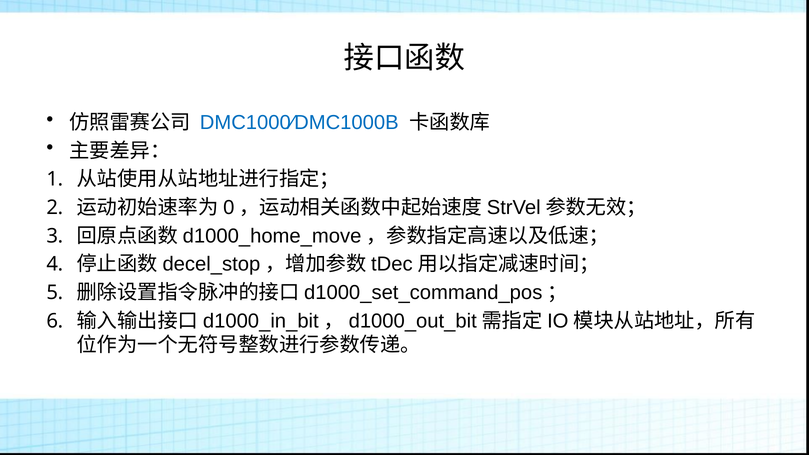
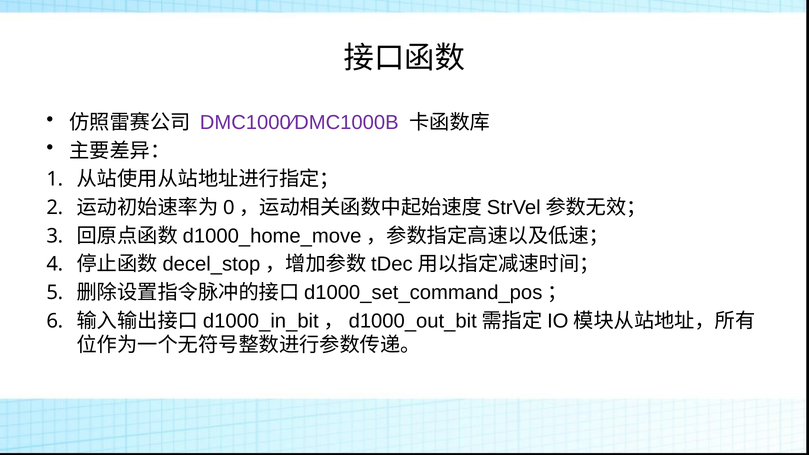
DMC1000∕DMC1000B colour: blue -> purple
